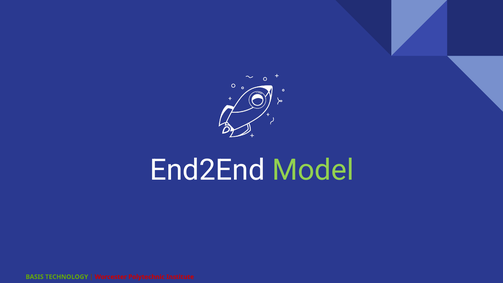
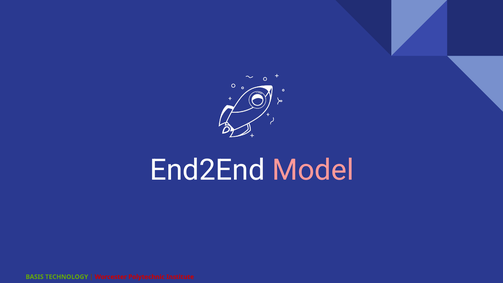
Model colour: light green -> pink
